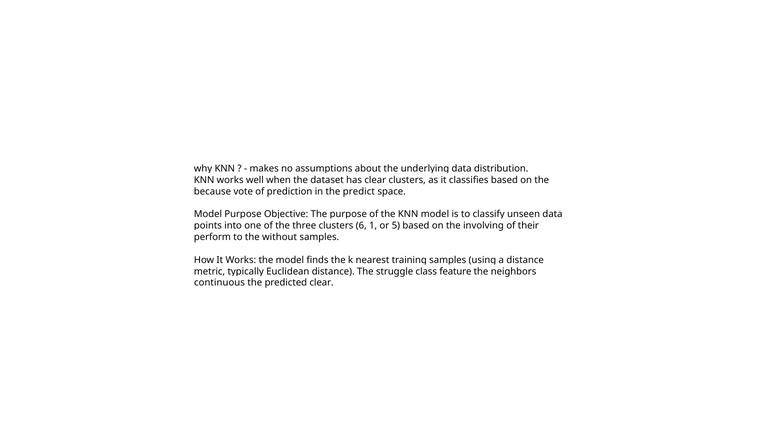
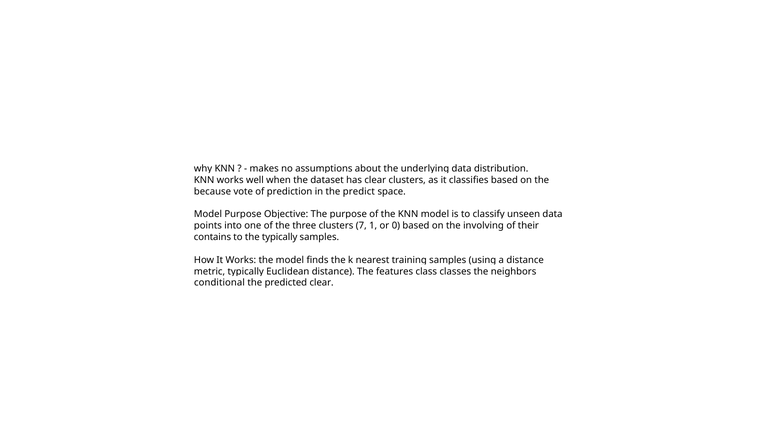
6: 6 -> 7
5: 5 -> 0
perform: perform -> contains
the without: without -> typically
struggle: struggle -> features
feature: feature -> classes
continuous: continuous -> conditional
